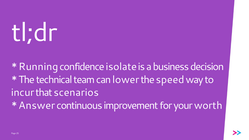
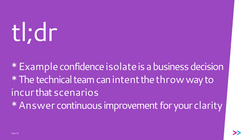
Running: Running -> Example
lower: lower -> intent
speed: speed -> throw
worth: worth -> clarity
